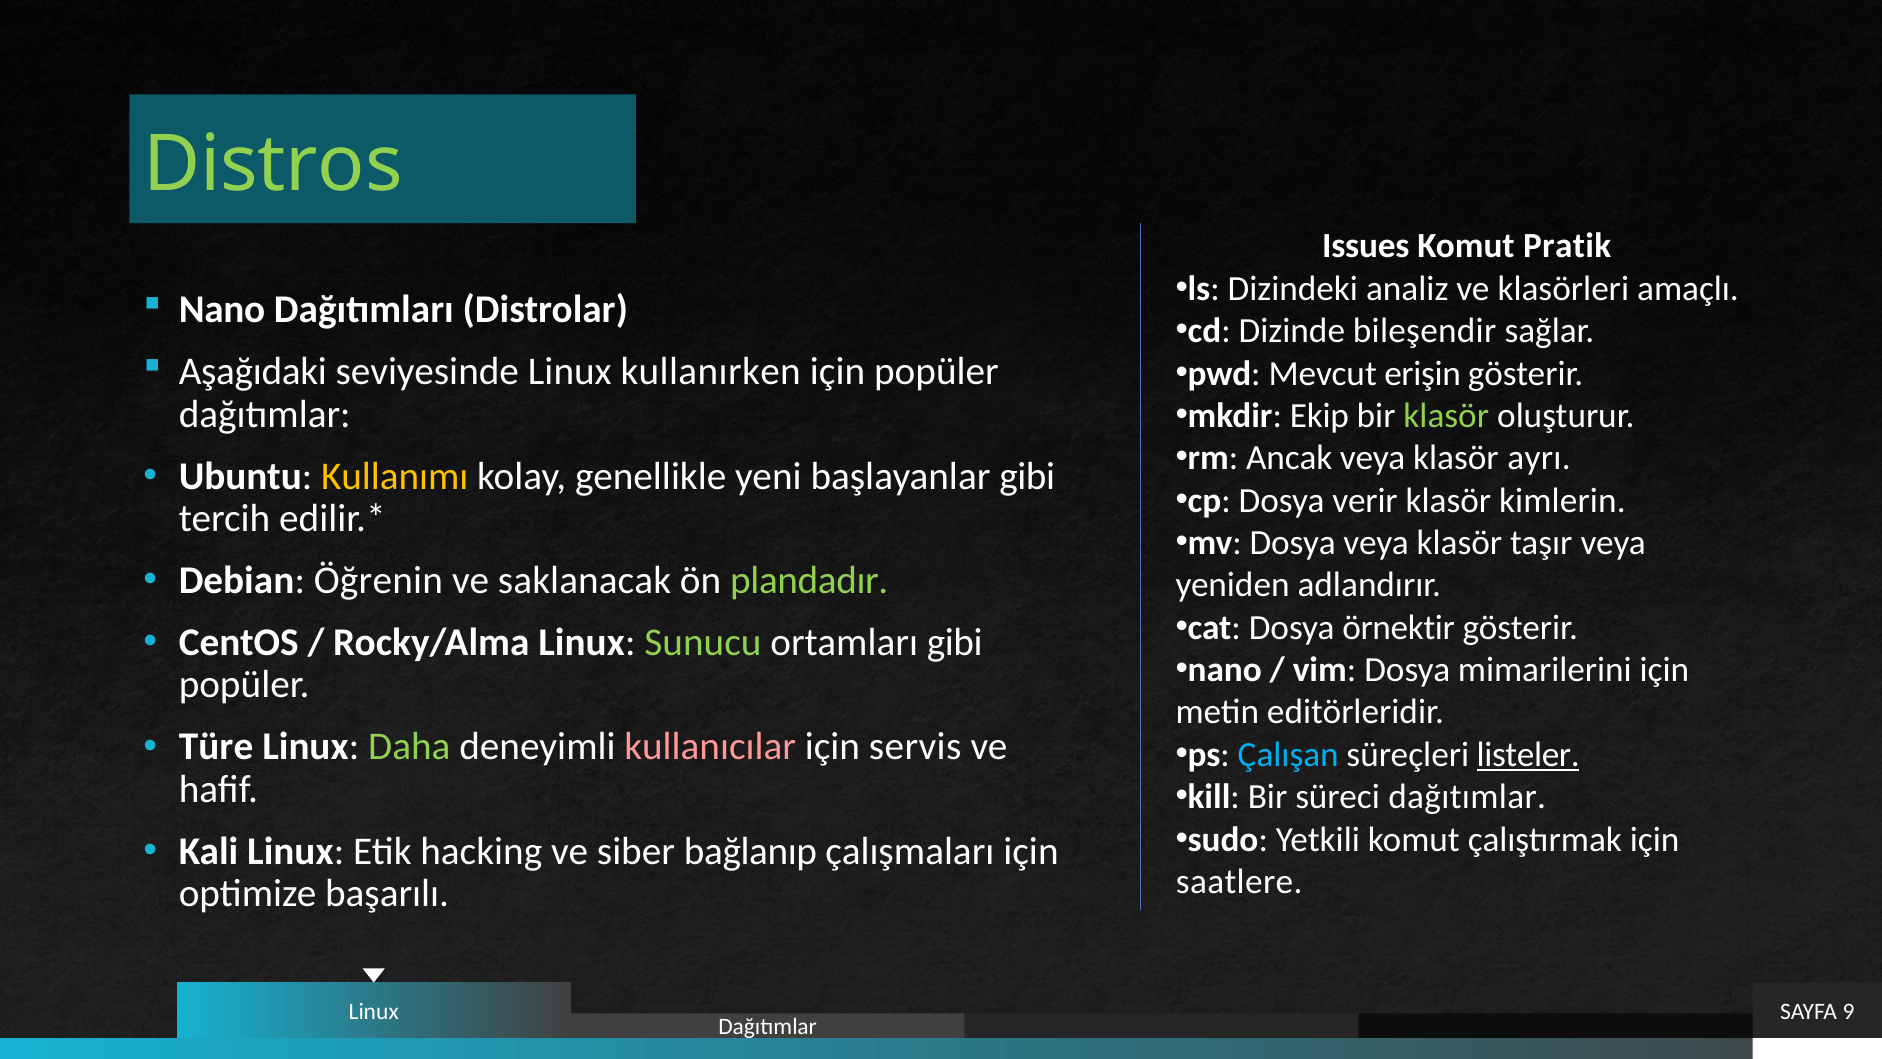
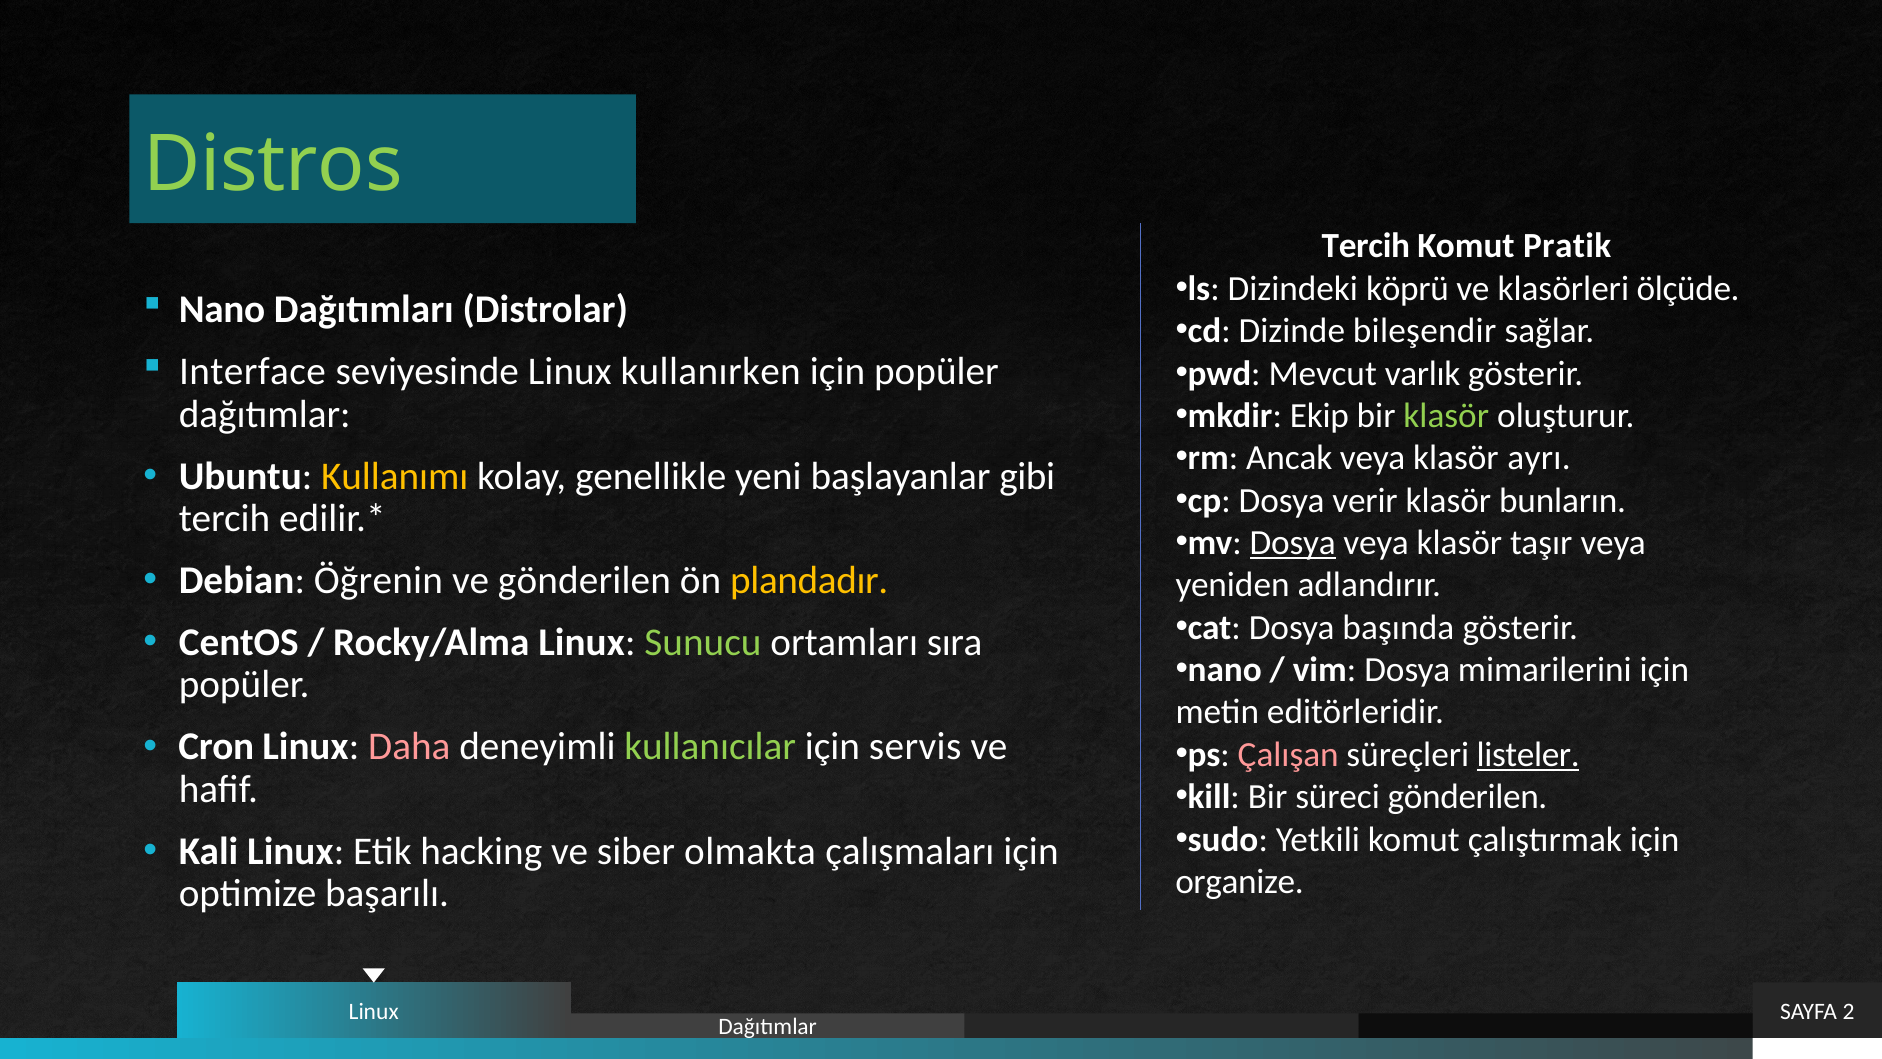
Issues at (1366, 246): Issues -> Tercih
analiz: analiz -> köprü
amaçlı: amaçlı -> ölçüde
Aşağıdaki: Aşağıdaki -> Interface
erişin: erişin -> varlık
kimlerin: kimlerin -> bunların
Dosya at (1293, 543) underline: none -> present
ve saklanacak: saklanacak -> gönderilen
plandadır colour: light green -> yellow
örnektir: örnektir -> başında
ortamları gibi: gibi -> sıra
Türe: Türe -> Cron
Daha colour: light green -> pink
kullanıcılar colour: pink -> light green
Çalışan colour: light blue -> pink
süreci dağıtımlar: dağıtımlar -> gönderilen
bağlanıp: bağlanıp -> olmakta
saatlere: saatlere -> organize
9: 9 -> 2
